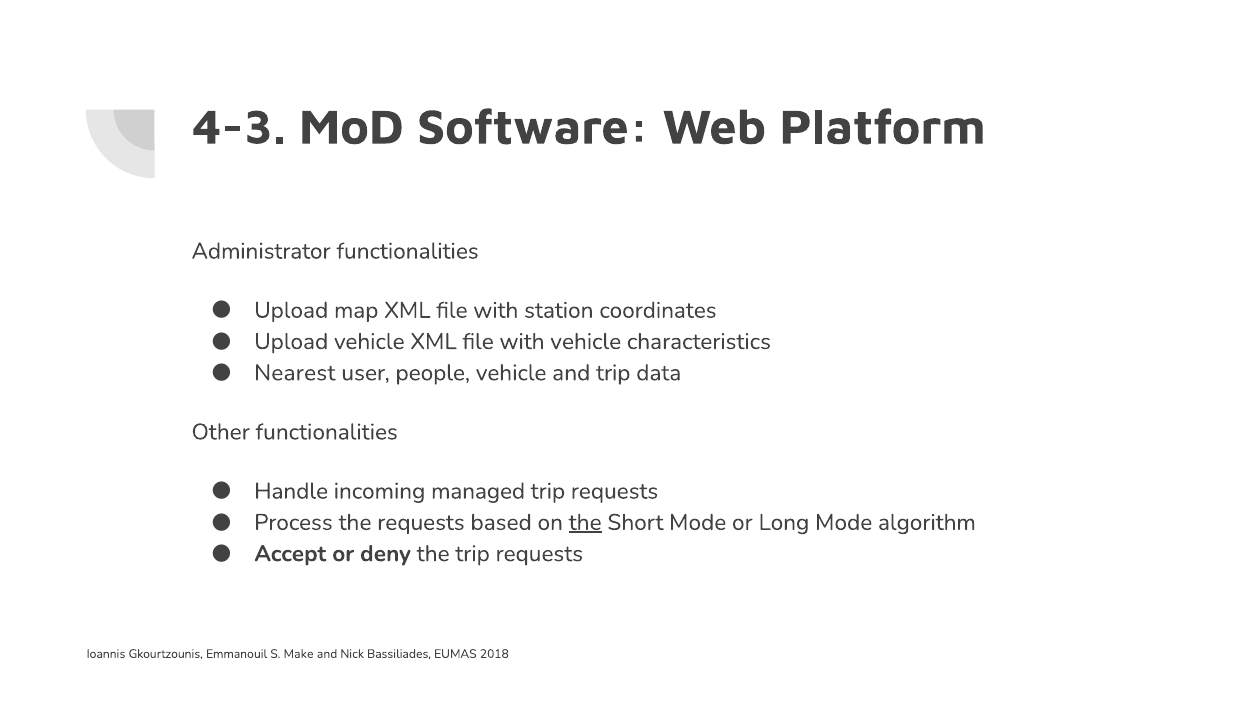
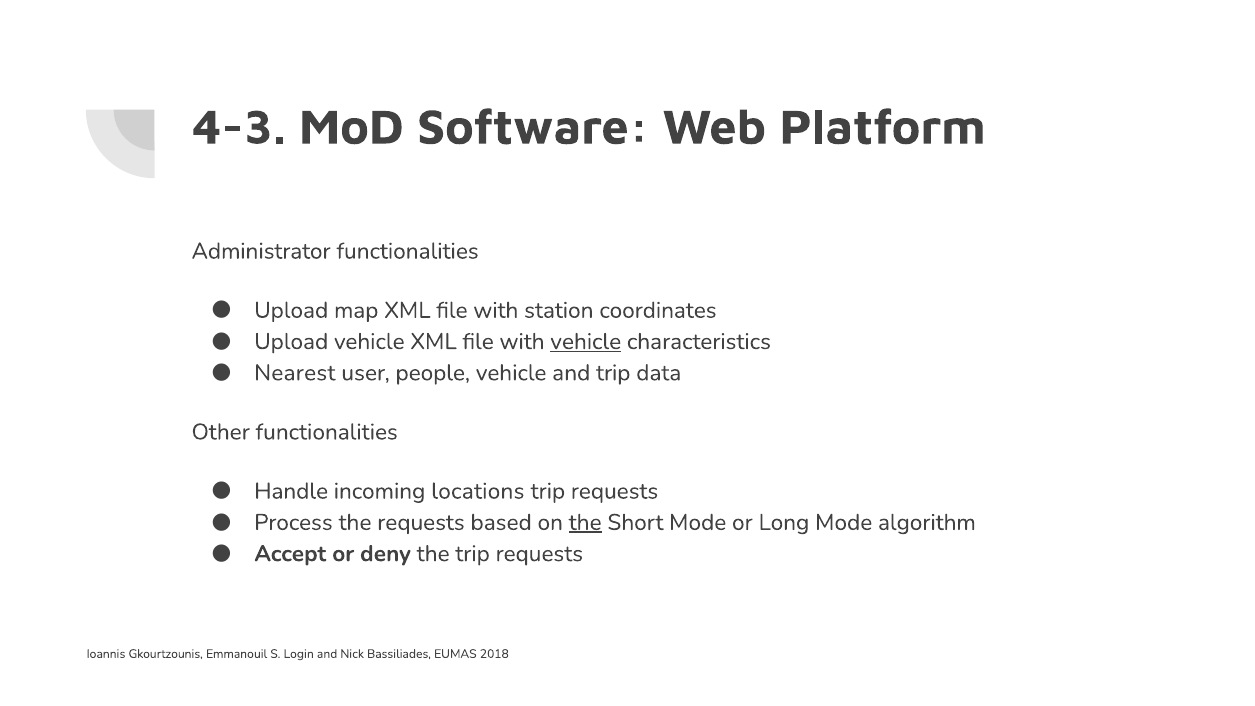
vehicle at (586, 342) underline: none -> present
managed: managed -> locations
Make: Make -> Login
